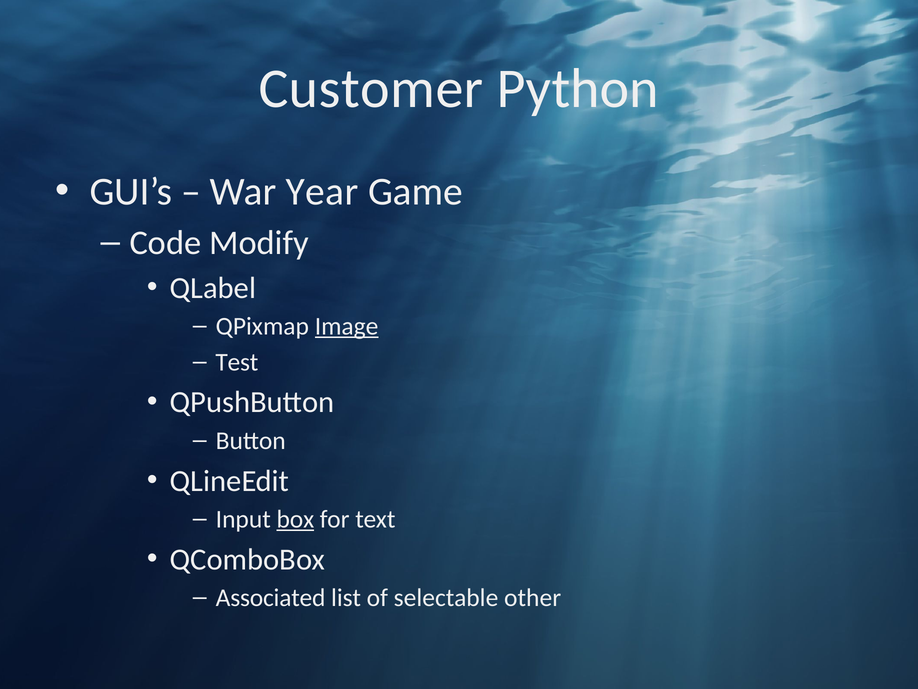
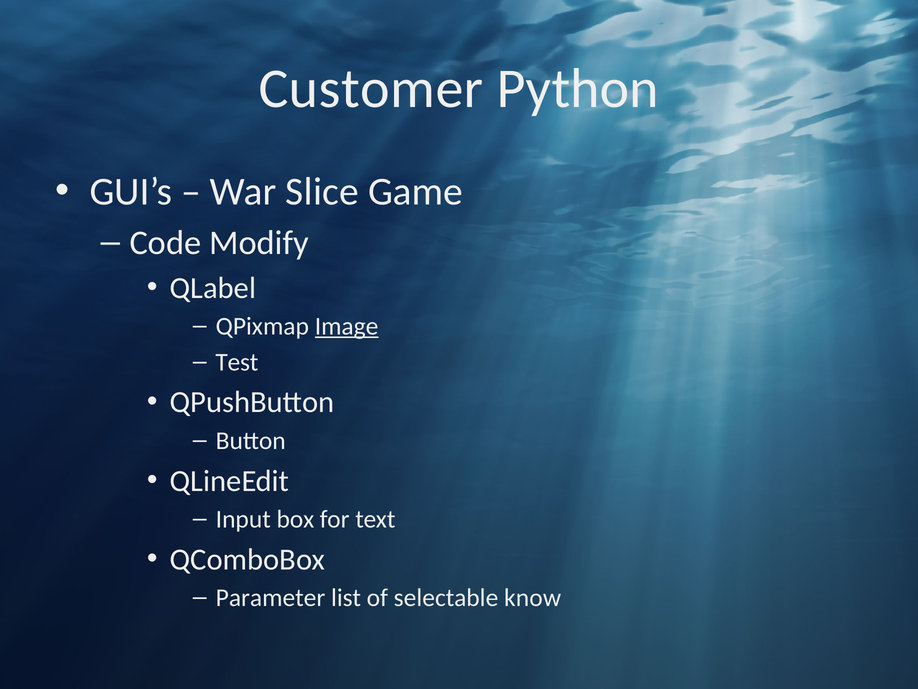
Year: Year -> Slice
box underline: present -> none
Associated: Associated -> Parameter
other: other -> know
